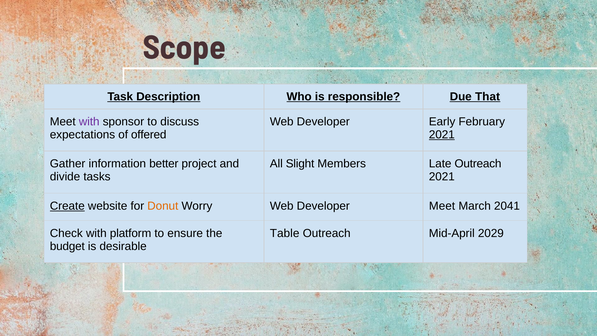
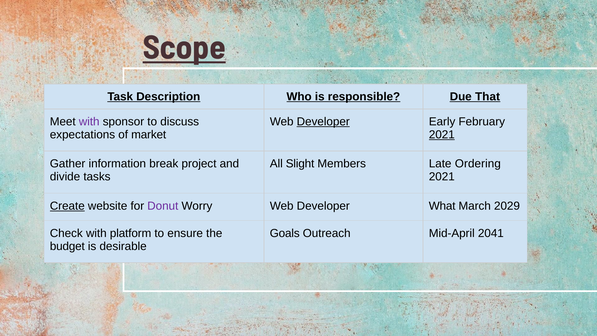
Scope underline: none -> present
Developer at (323, 122) underline: none -> present
offered: offered -> market
better: better -> break
Late Outreach: Outreach -> Ordering
Donut colour: orange -> purple
Developer Meet: Meet -> What
2041: 2041 -> 2029
Table: Table -> Goals
2029: 2029 -> 2041
